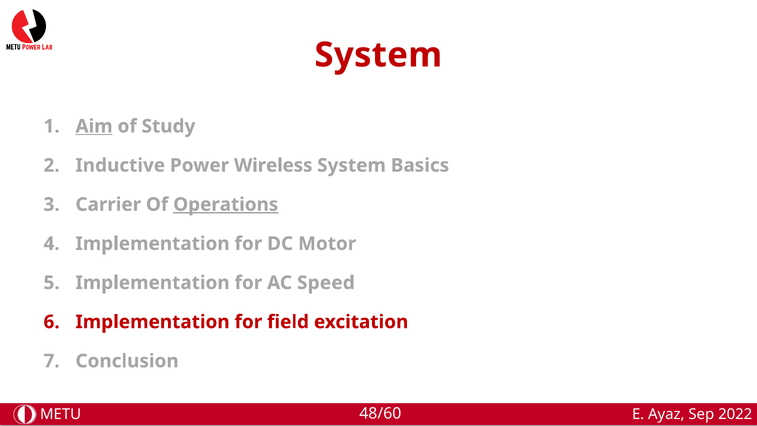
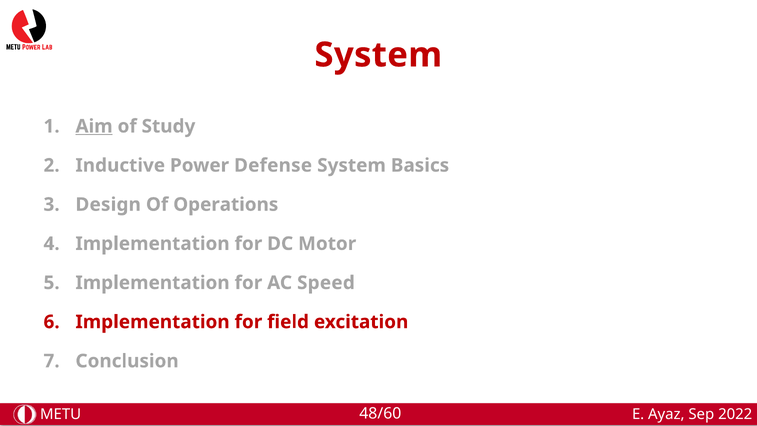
Wireless: Wireless -> Defense
Carrier: Carrier -> Design
Operations underline: present -> none
